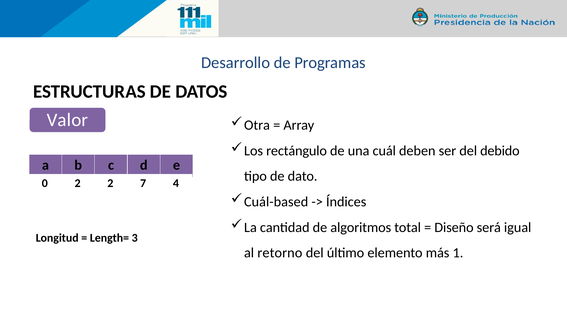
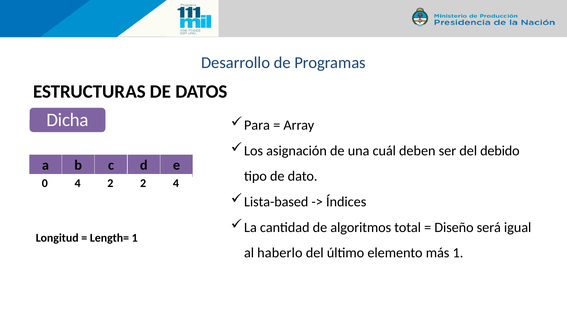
Valor: Valor -> Dicha
Otra: Otra -> Para
rectángulo: rectángulo -> asignación
0 2: 2 -> 4
2 7: 7 -> 2
Cuál-based: Cuál-based -> Lista-based
Length= 3: 3 -> 1
retorno: retorno -> haberlo
